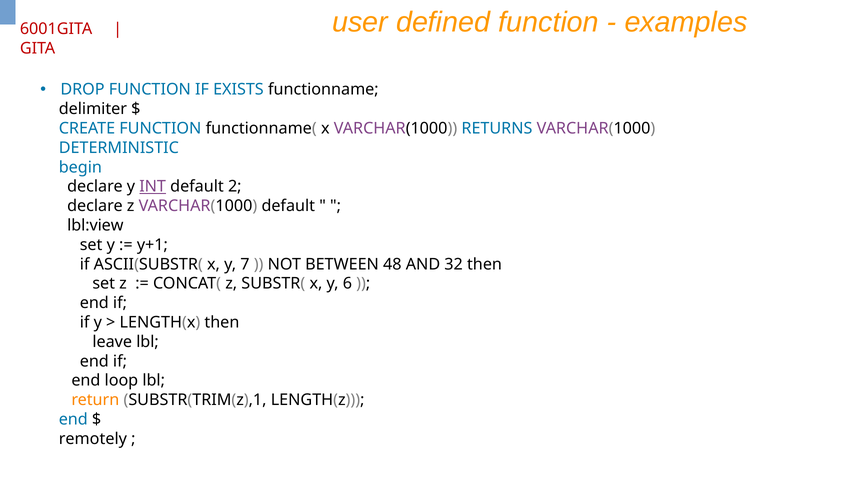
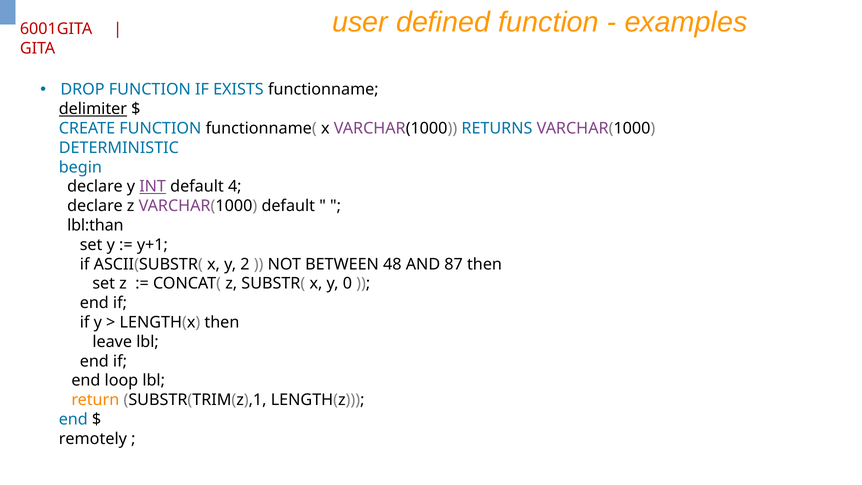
delimiter underline: none -> present
2: 2 -> 4
lbl:view: lbl:view -> lbl:than
7: 7 -> 2
32: 32 -> 87
6: 6 -> 0
